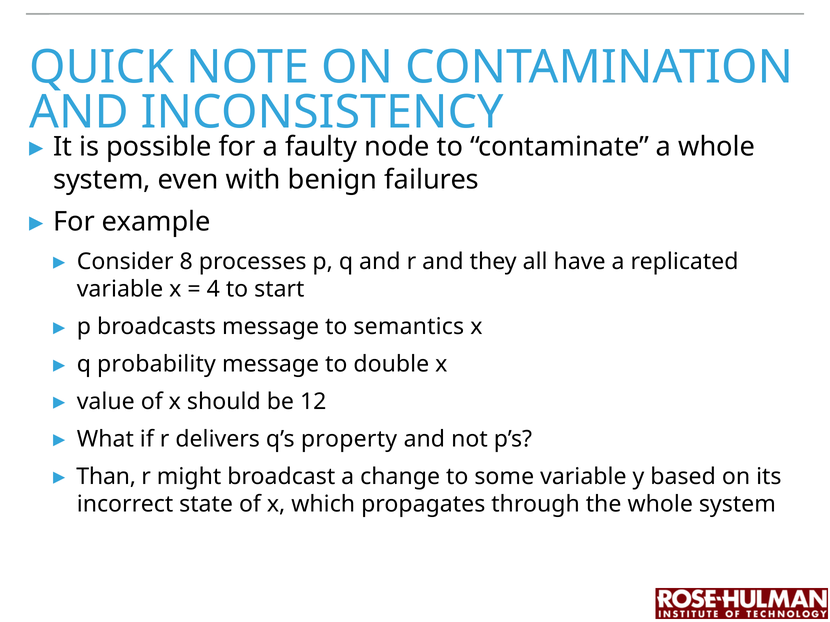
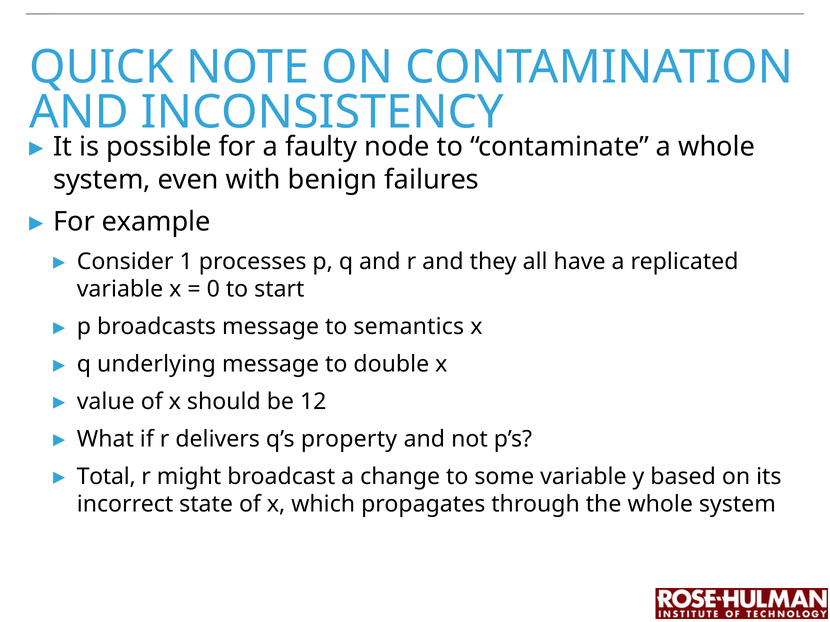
8: 8 -> 1
4: 4 -> 0
probability: probability -> underlying
Than: Than -> Total
